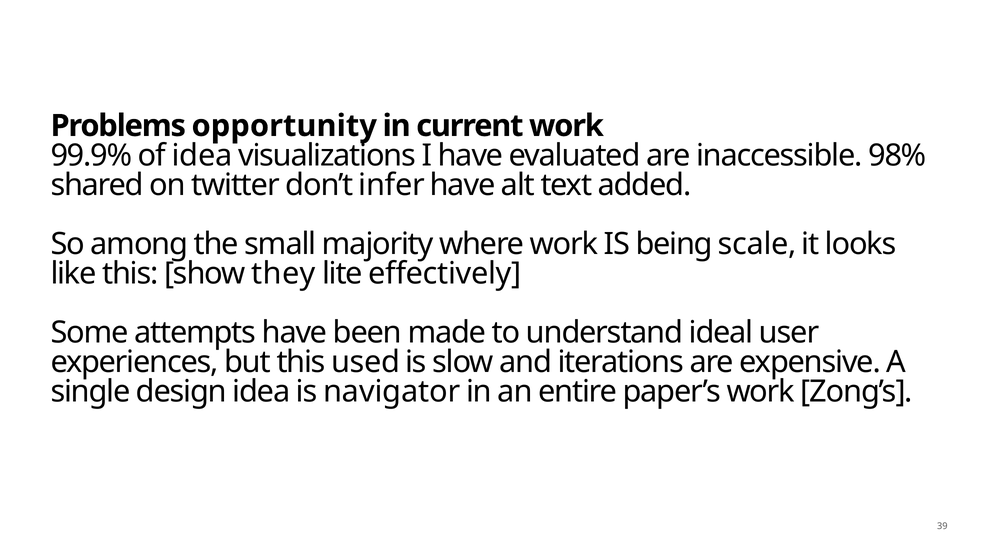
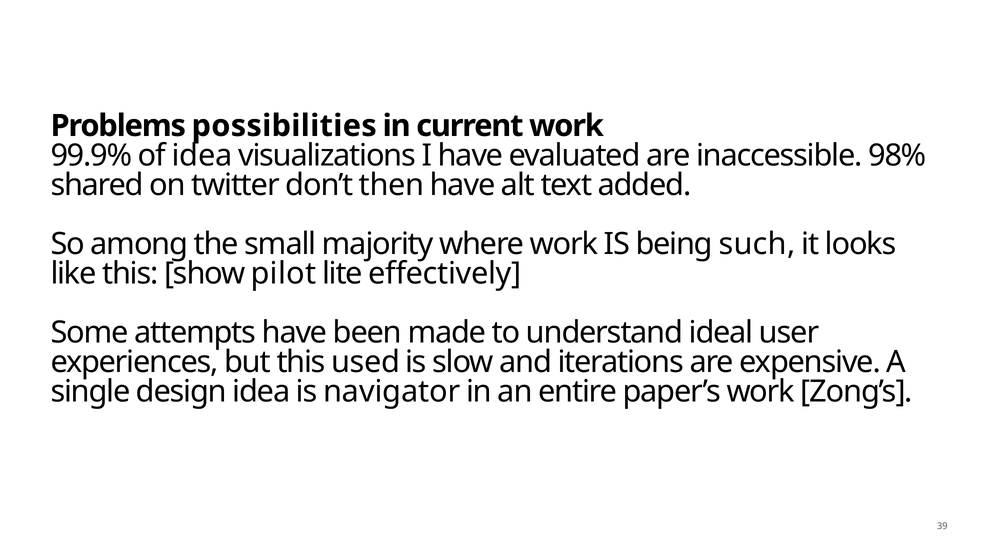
opportunity: opportunity -> possibilities
infer: infer -> then
scale: scale -> such
they: they -> pilot
